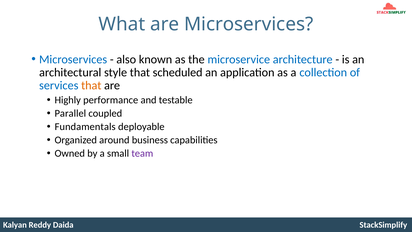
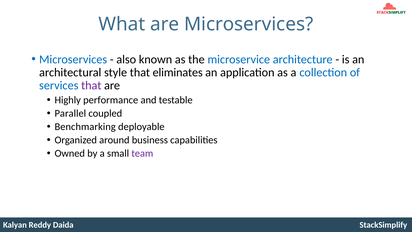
scheduled: scheduled -> eliminates
that at (91, 86) colour: orange -> purple
Fundamentals: Fundamentals -> Benchmarking
